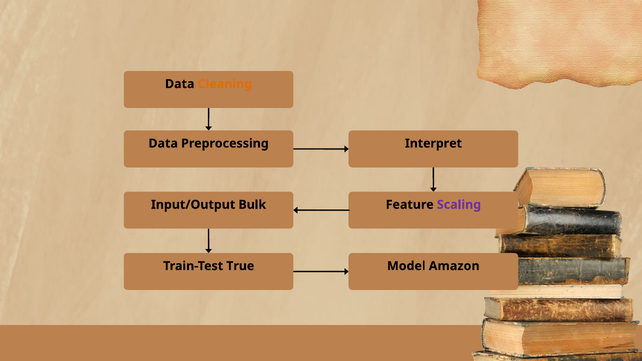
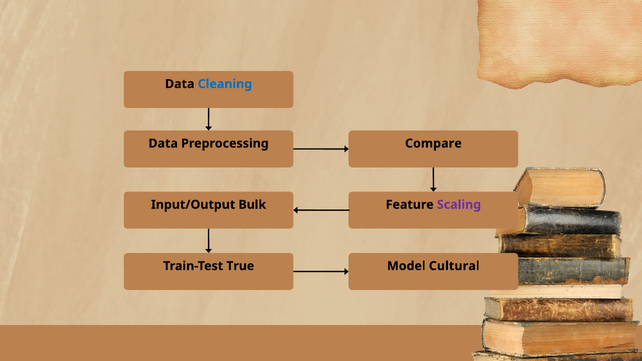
Cleaning colour: orange -> blue
Interpret: Interpret -> Compare
Amazon: Amazon -> Cultural
